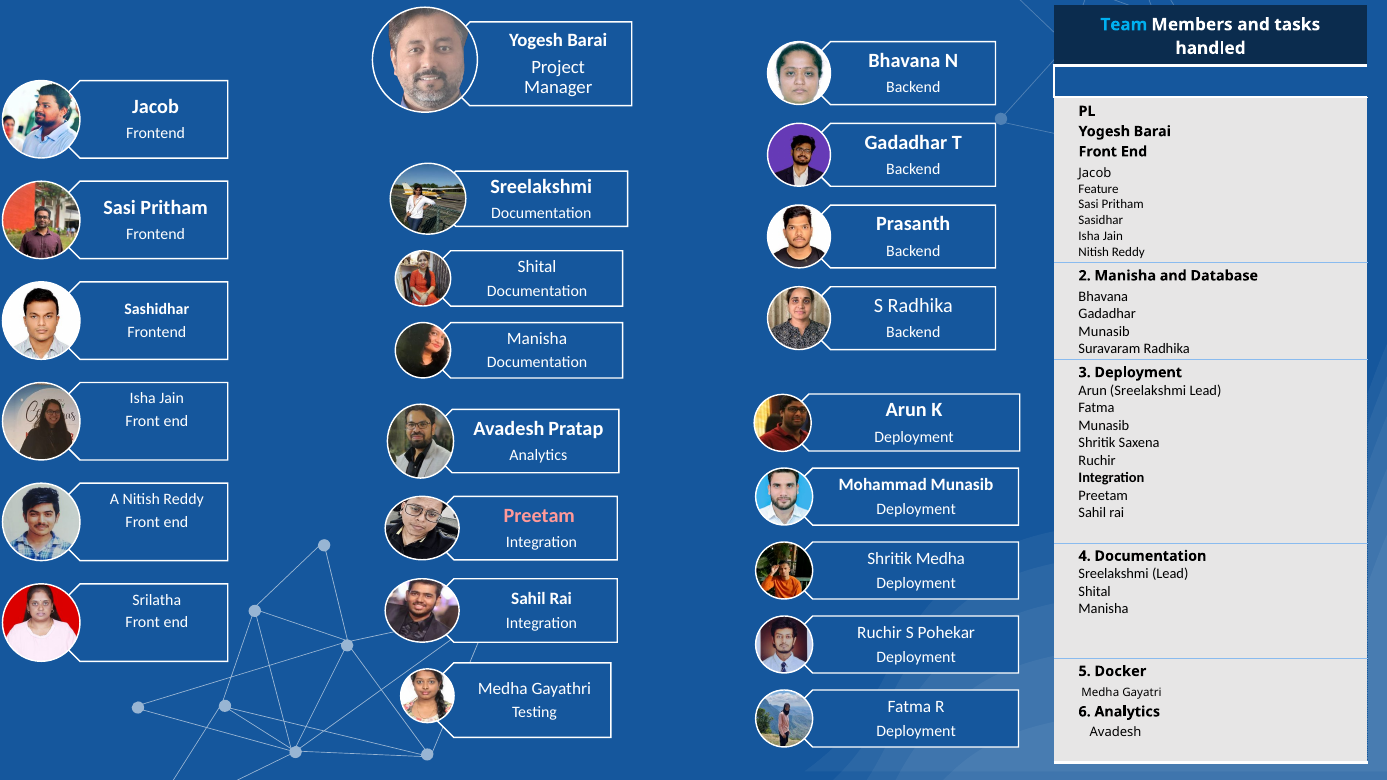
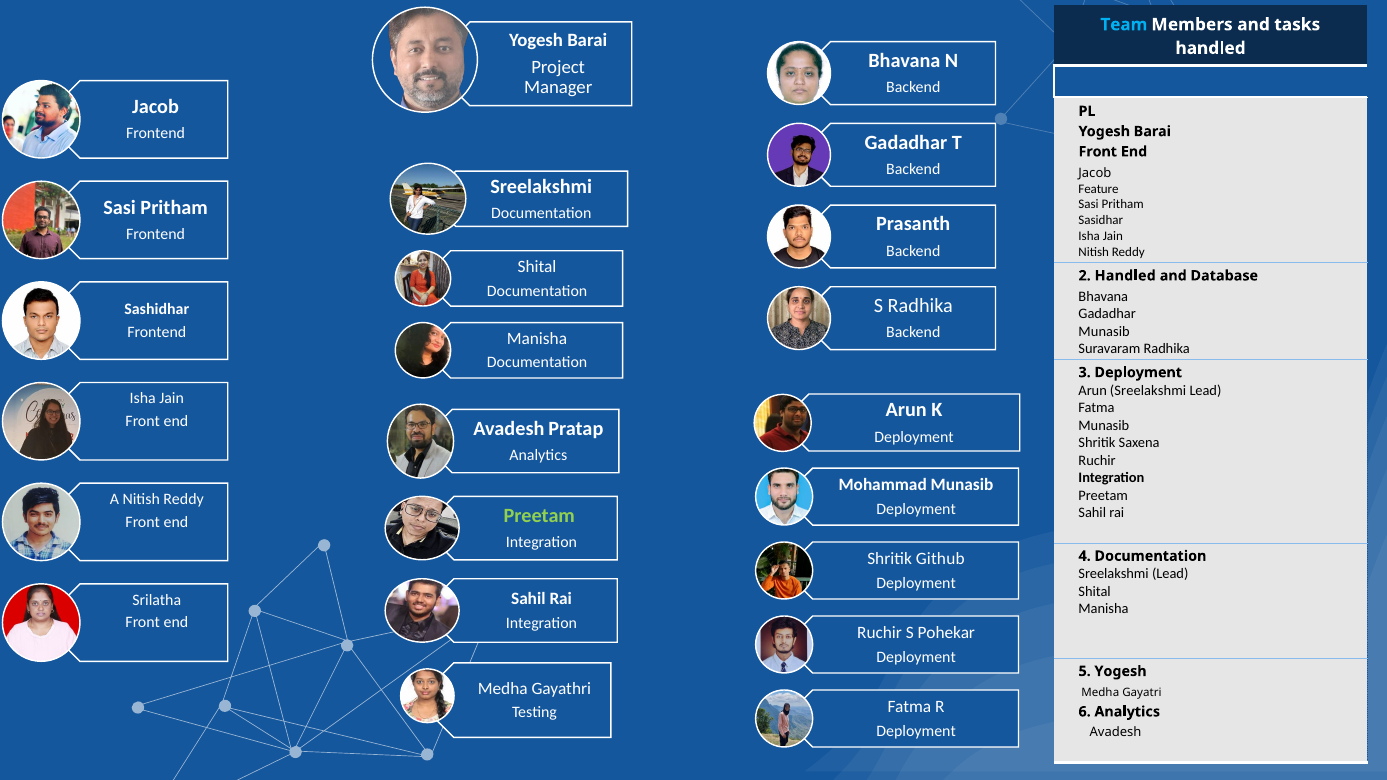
2 Manisha: Manisha -> Handled
Preetam at (539, 516) colour: pink -> light green
Shritik Medha: Medha -> Github
5 Docker: Docker -> Yogesh
